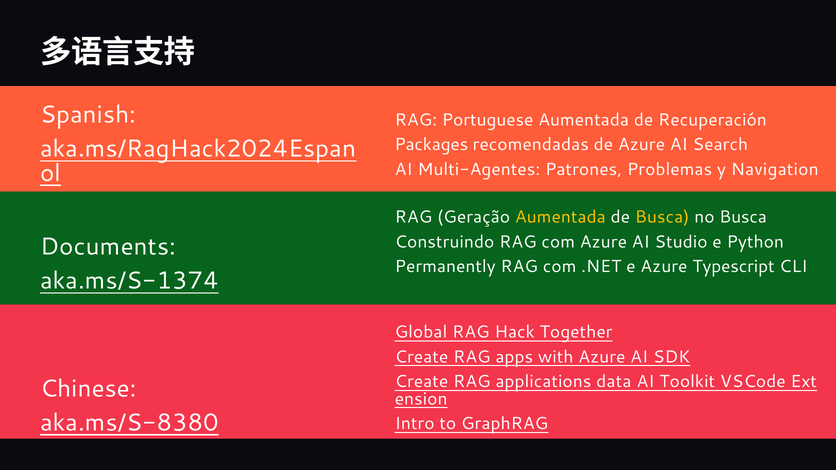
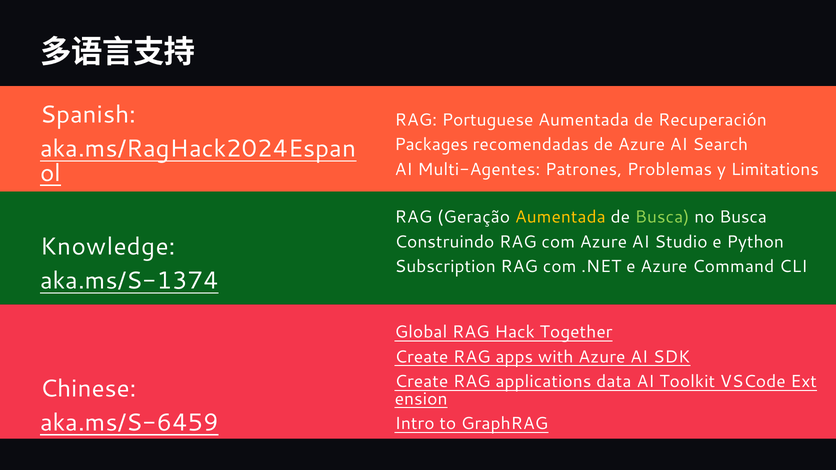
Navigation: Navigation -> Limitations
Busca at (662, 217) colour: yellow -> light green
Documents: Documents -> Knowledge
Permanently: Permanently -> Subscription
Typescript: Typescript -> Command
aka.ms/S-8380: aka.ms/S-8380 -> aka.ms/S-6459
